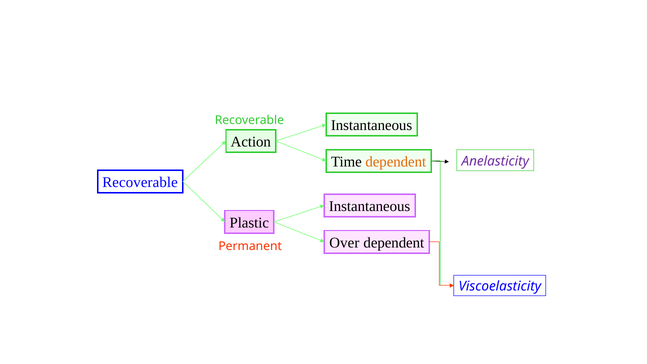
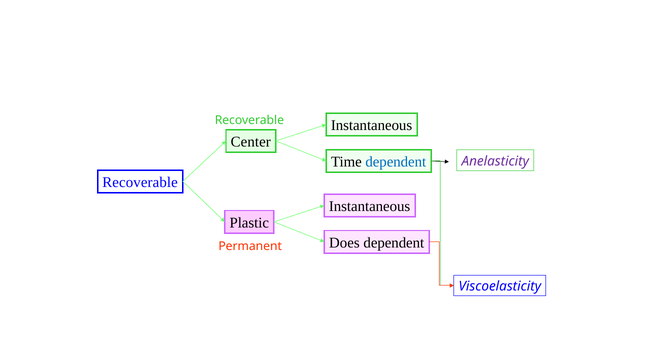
Action: Action -> Center
dependent at (396, 162) colour: orange -> blue
Over: Over -> Does
